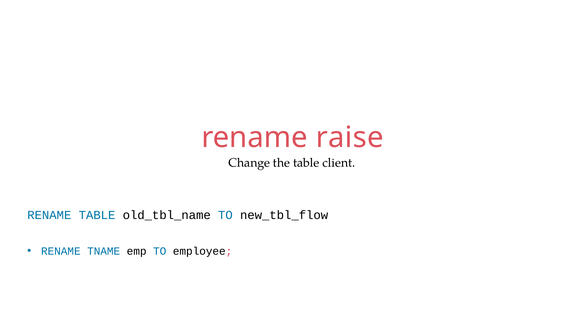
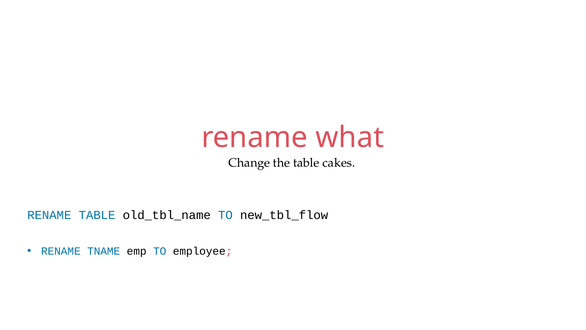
raise: raise -> what
client: client -> cakes
